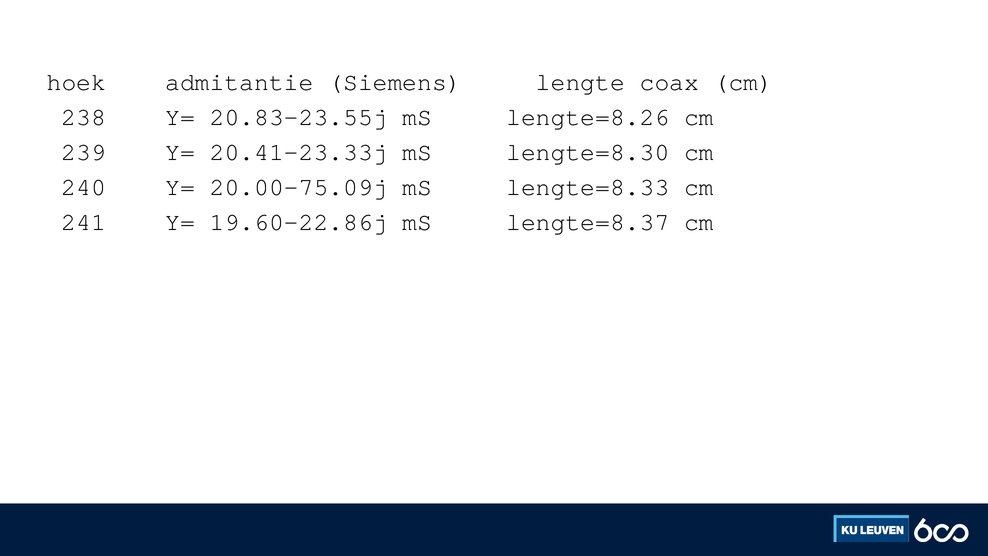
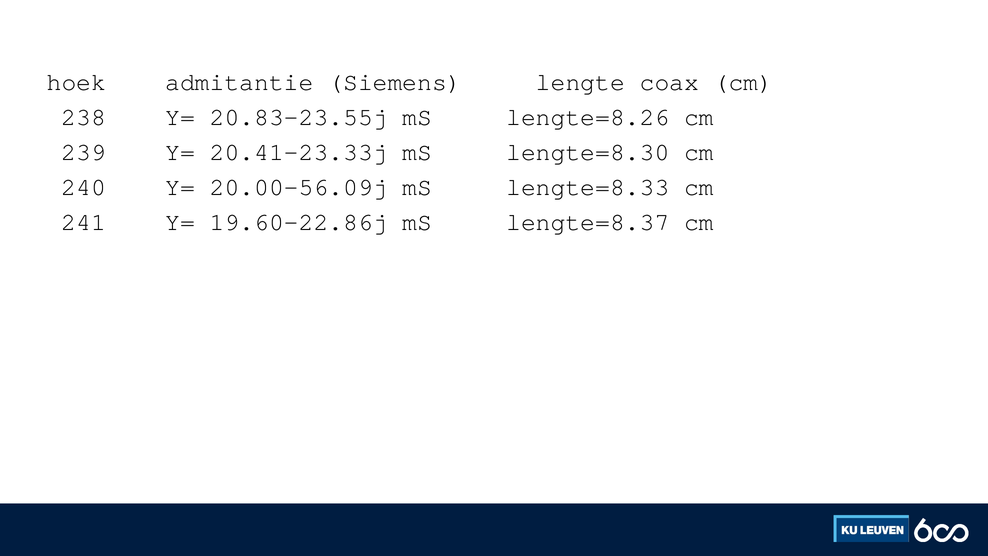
20.00-75.09j: 20.00-75.09j -> 20.00-56.09j
